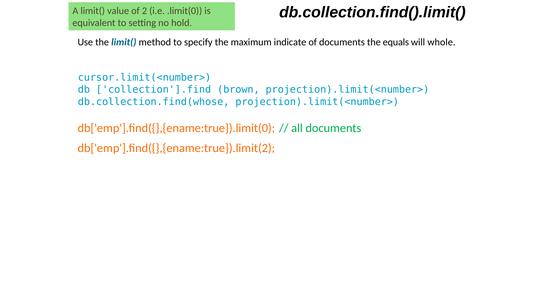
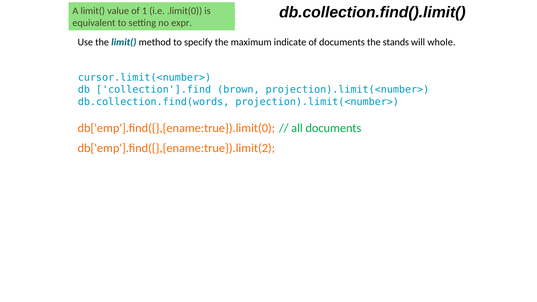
2: 2 -> 1
hold: hold -> expr
equals: equals -> stands
db.collection.find(whose: db.collection.find(whose -> db.collection.find(words
